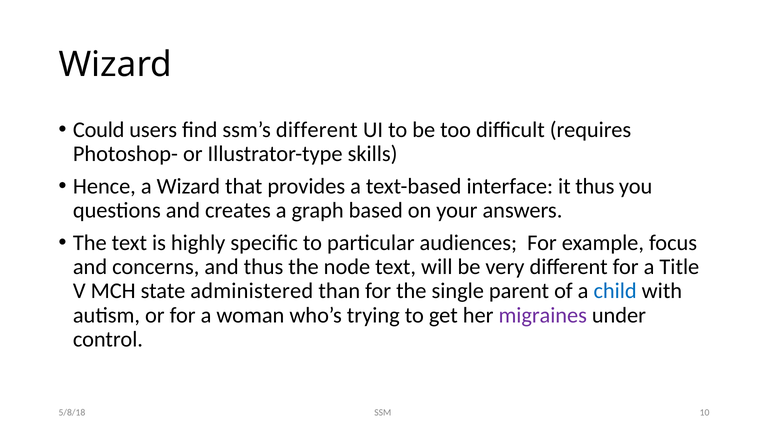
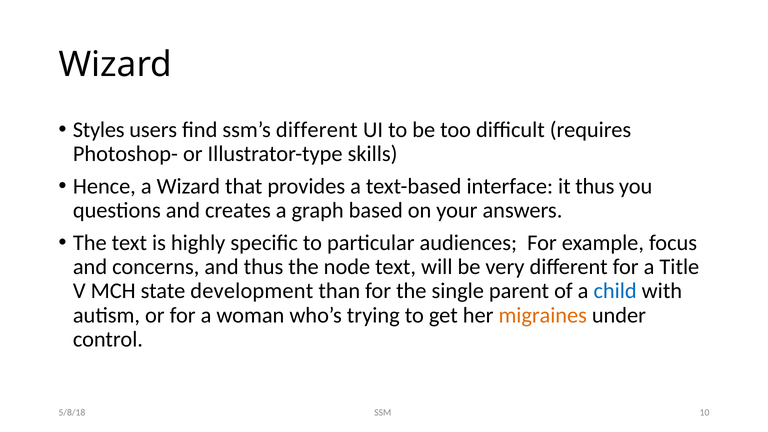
Could: Could -> Styles
administered: administered -> development
migraines colour: purple -> orange
